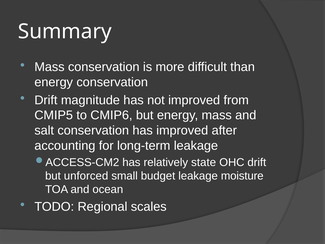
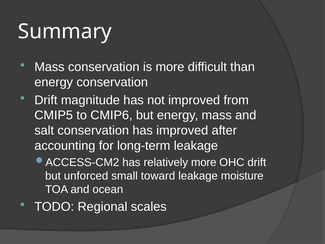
relatively state: state -> more
budget: budget -> toward
